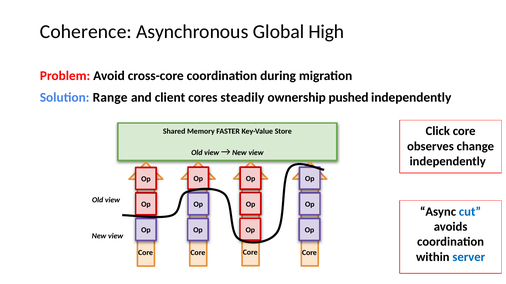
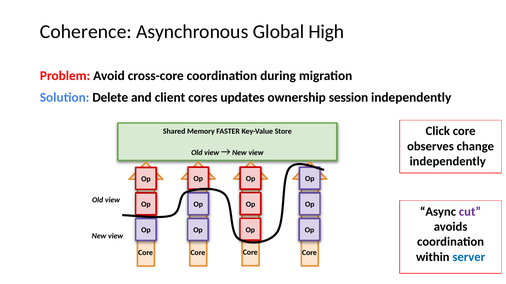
Range: Range -> Delete
steadily: steadily -> updates
pushed: pushed -> session
cut colour: blue -> purple
